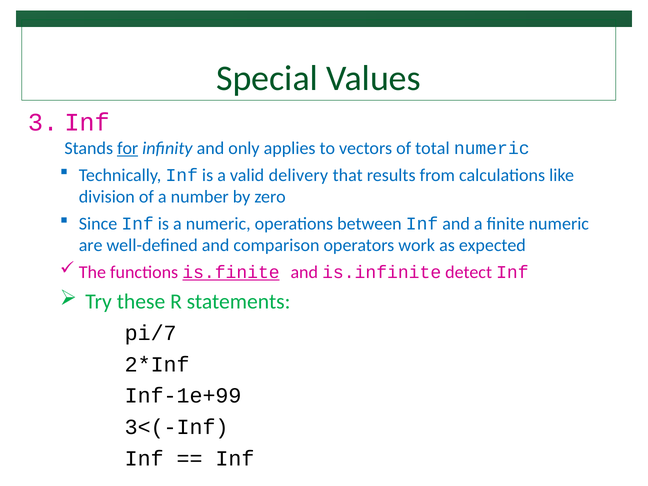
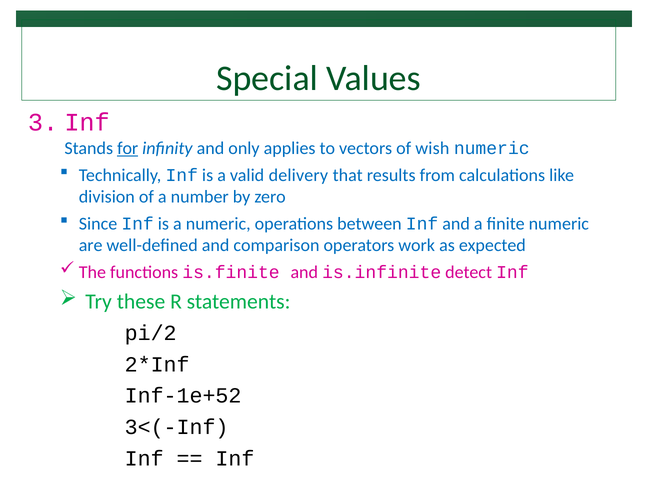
total: total -> wish
is.finite underline: present -> none
pi/7: pi/7 -> pi/2
Inf-1e+99: Inf-1e+99 -> Inf-1e+52
